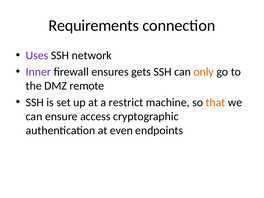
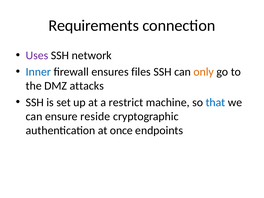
Inner colour: purple -> blue
gets: gets -> files
remote: remote -> attacks
that colour: orange -> blue
access: access -> reside
even: even -> once
